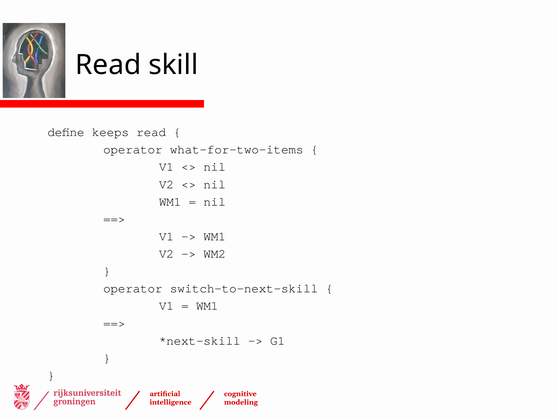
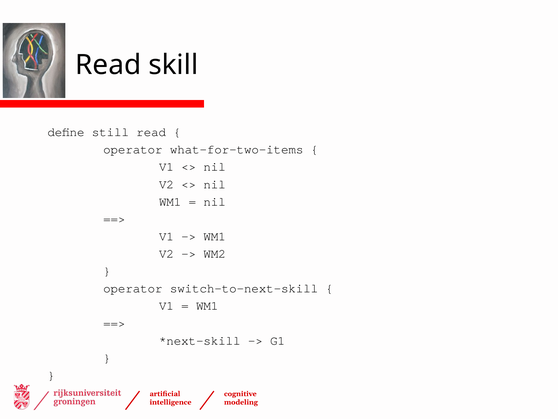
keeps: keeps -> still
